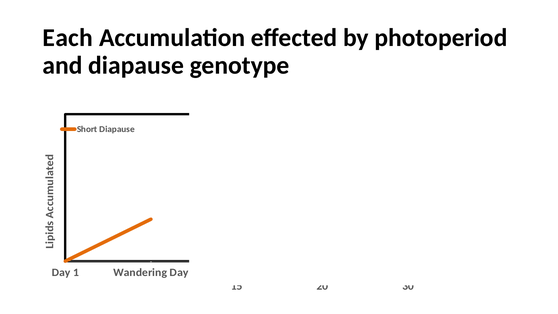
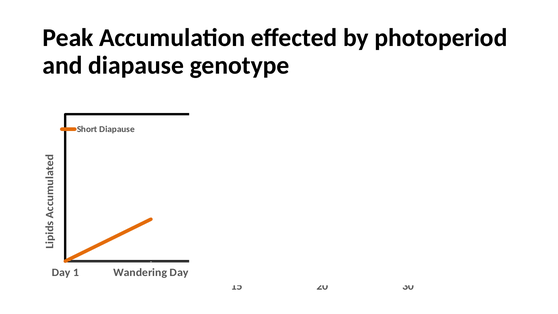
Each: Each -> Peak
